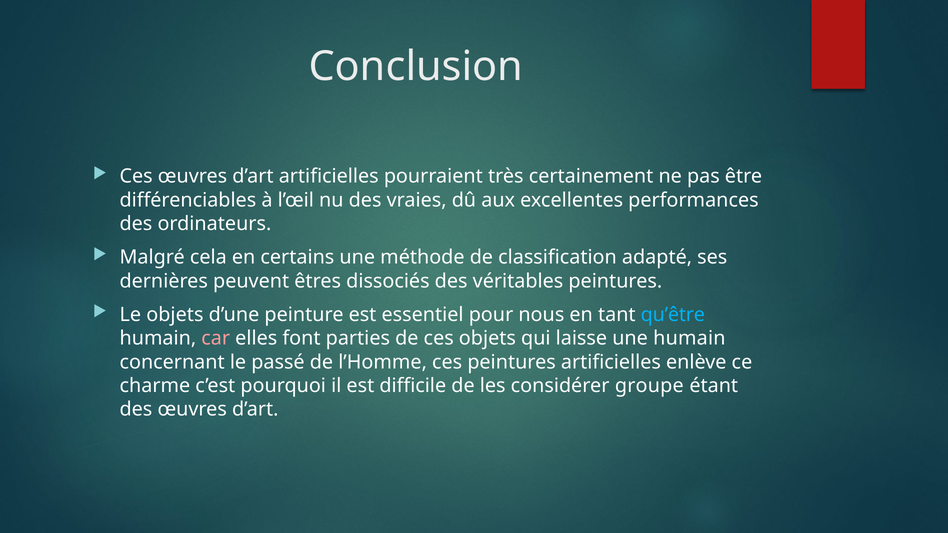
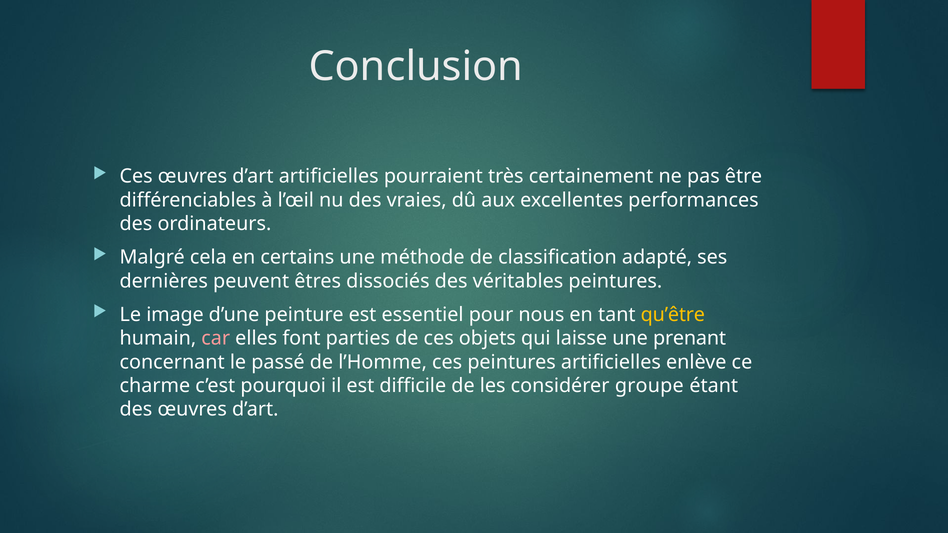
Le objets: objets -> image
qu’être colour: light blue -> yellow
une humain: humain -> prenant
